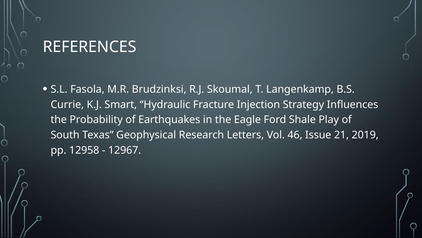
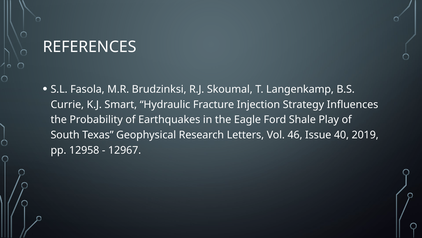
21: 21 -> 40
